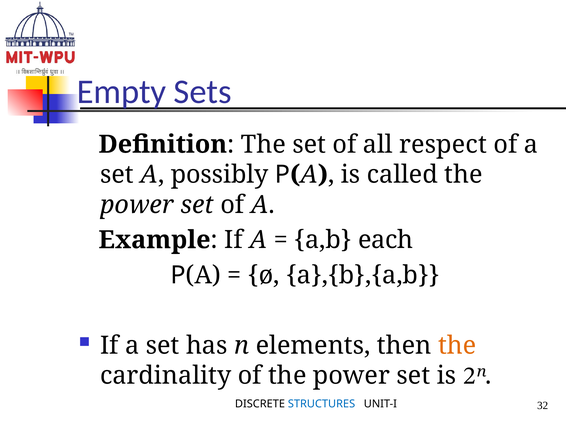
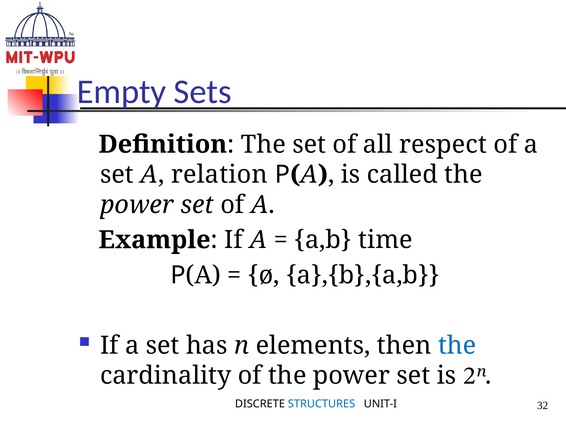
possibly: possibly -> relation
each: each -> time
the at (457, 346) colour: orange -> blue
